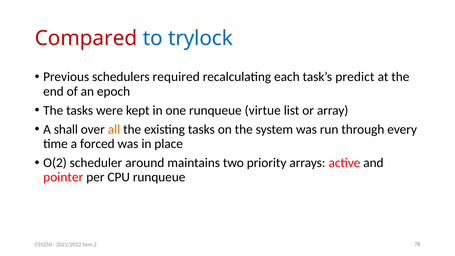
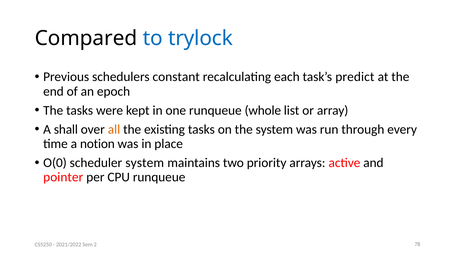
Compared colour: red -> black
required: required -> constant
virtue: virtue -> whole
forced: forced -> notion
O(2: O(2 -> O(0
scheduler around: around -> system
